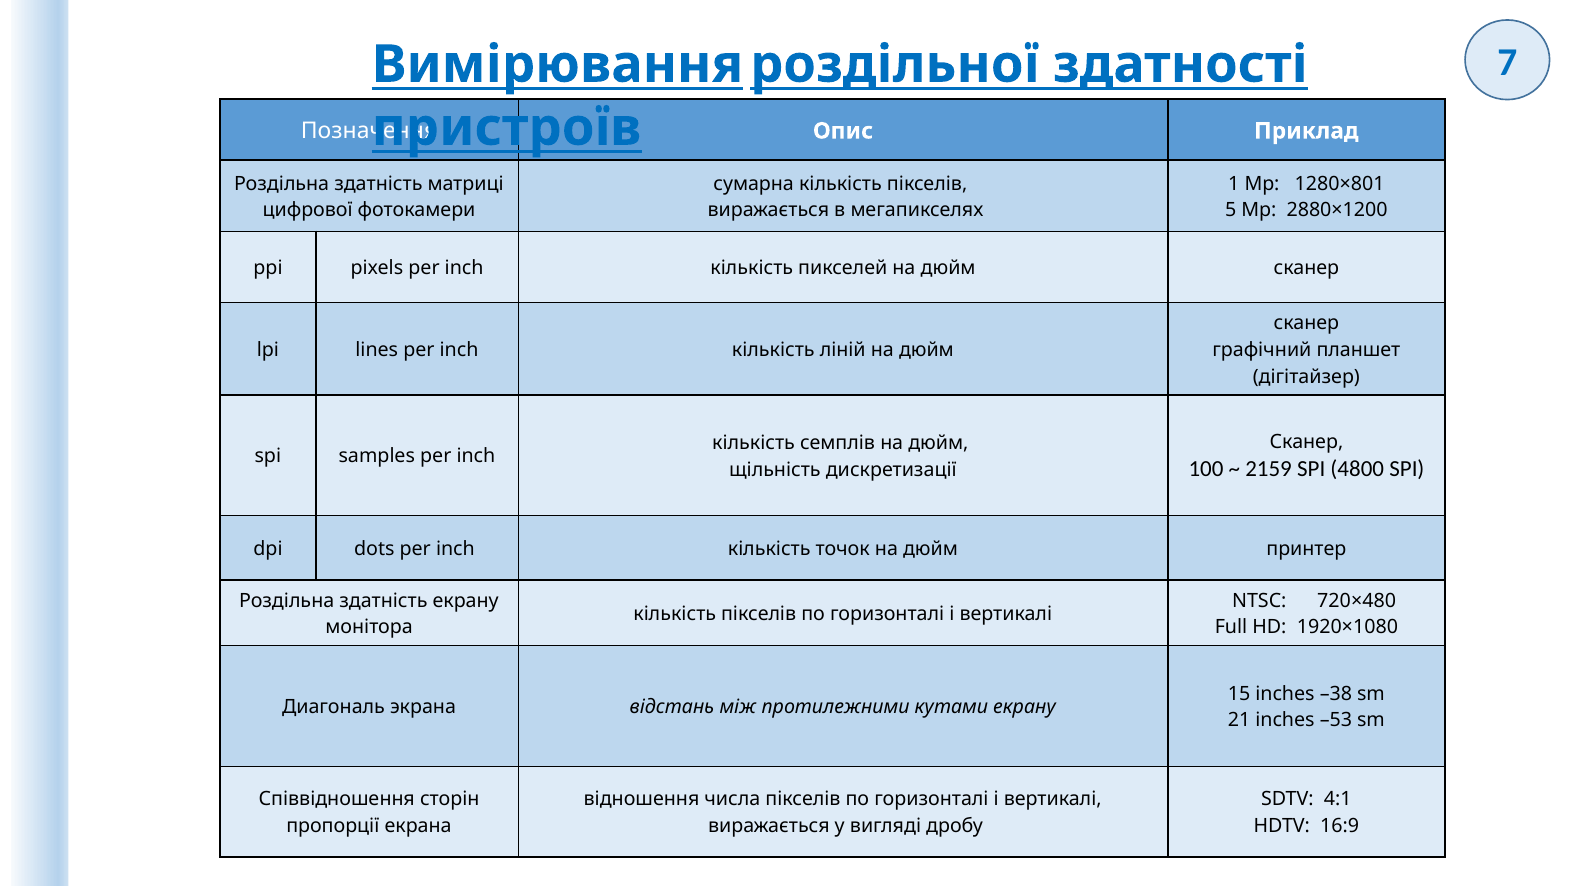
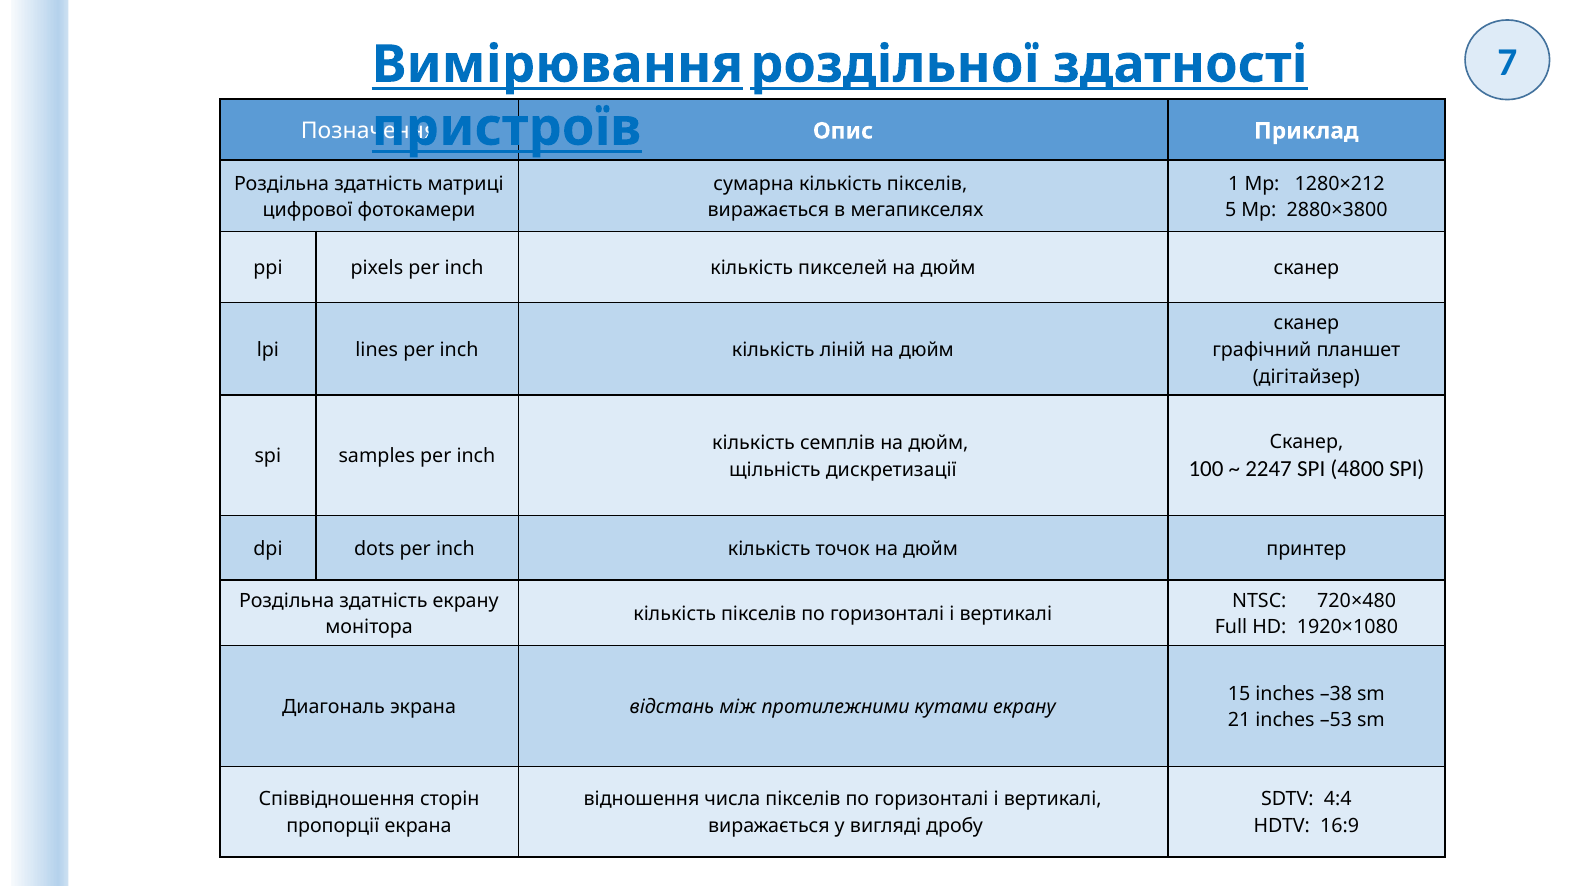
1280×801: 1280×801 -> 1280×212
2880×1200: 2880×1200 -> 2880×3800
2159: 2159 -> 2247
4:1: 4:1 -> 4:4
